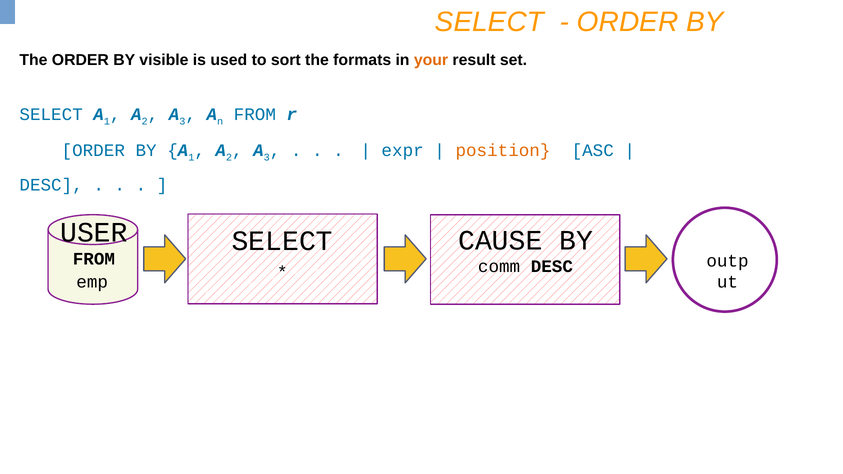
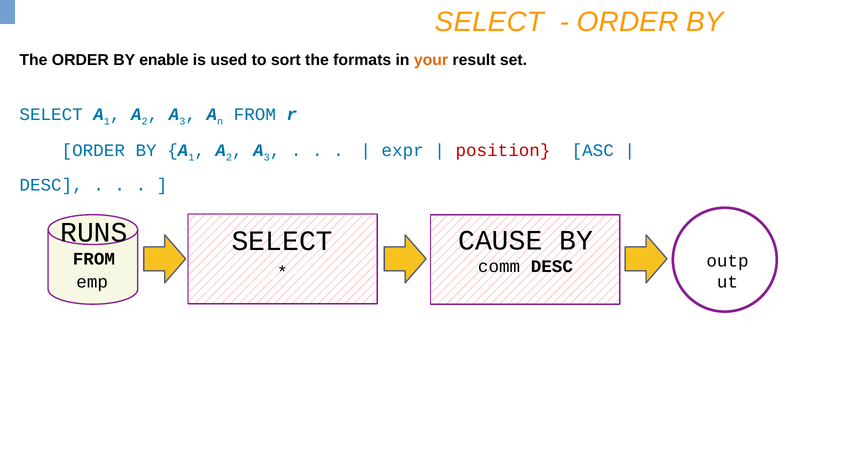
visible: visible -> enable
position colour: orange -> red
USER: USER -> RUNS
